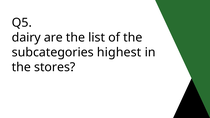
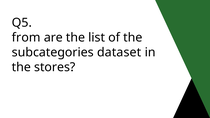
dairy: dairy -> from
highest: highest -> dataset
